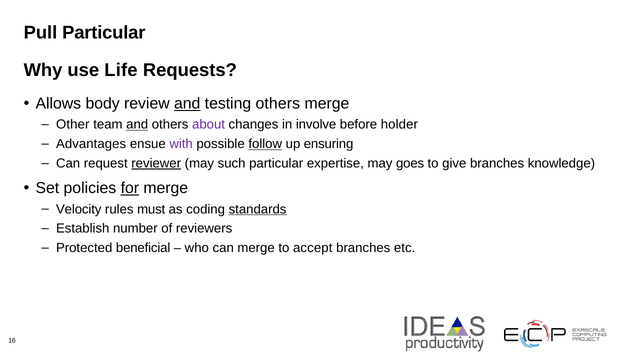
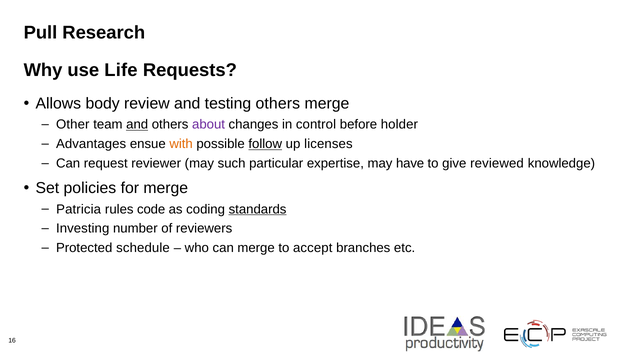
Pull Particular: Particular -> Research
and at (187, 104) underline: present -> none
involve: involve -> control
with colour: purple -> orange
ensuring: ensuring -> licenses
reviewer underline: present -> none
goes: goes -> have
give branches: branches -> reviewed
for underline: present -> none
Velocity: Velocity -> Patricia
must: must -> code
Establish: Establish -> Investing
beneficial: beneficial -> schedule
